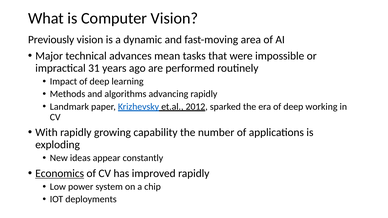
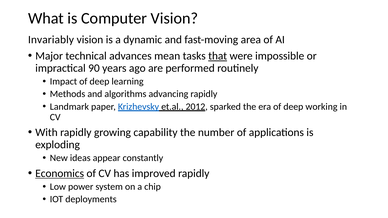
Previously: Previously -> Invariably
that underline: none -> present
31: 31 -> 90
